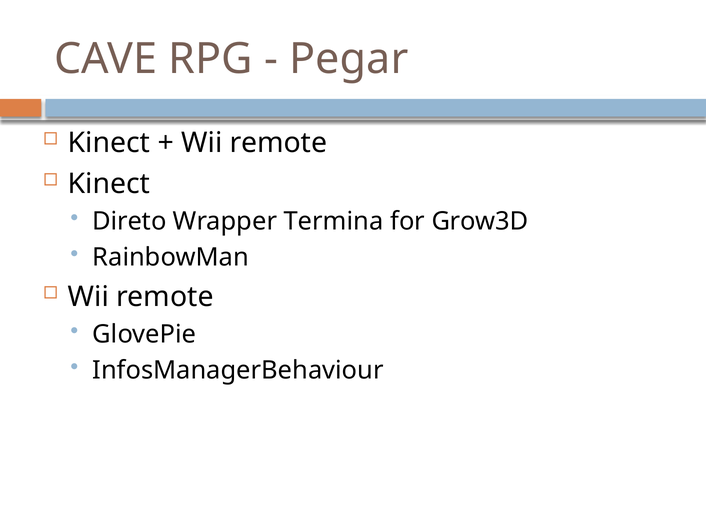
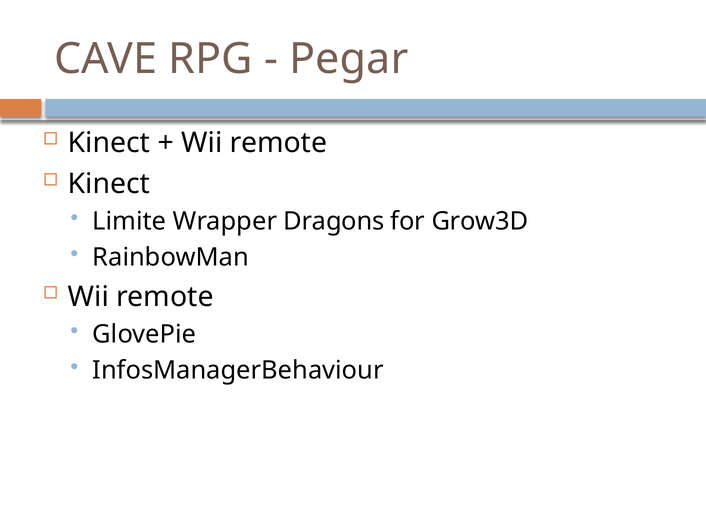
Direto: Direto -> Limite
Termina: Termina -> Dragons
